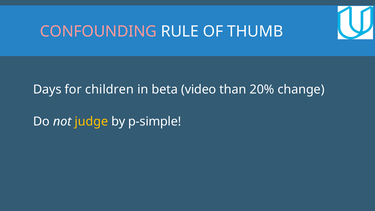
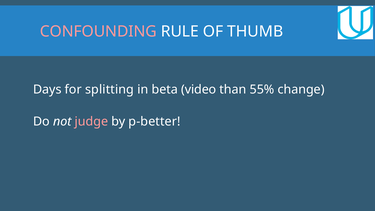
children: children -> splitting
20%: 20% -> 55%
judge colour: yellow -> pink
p-simple: p-simple -> p-better
